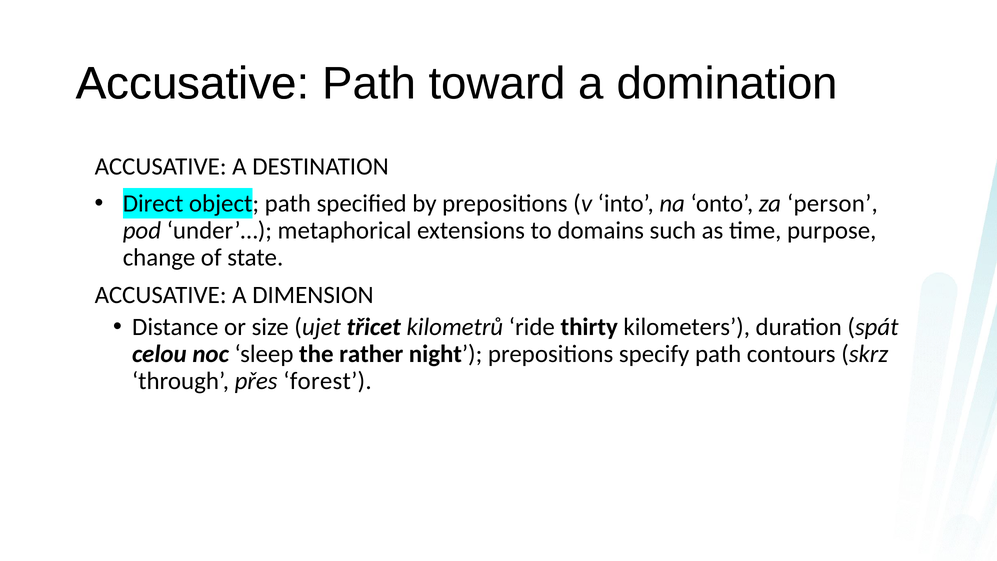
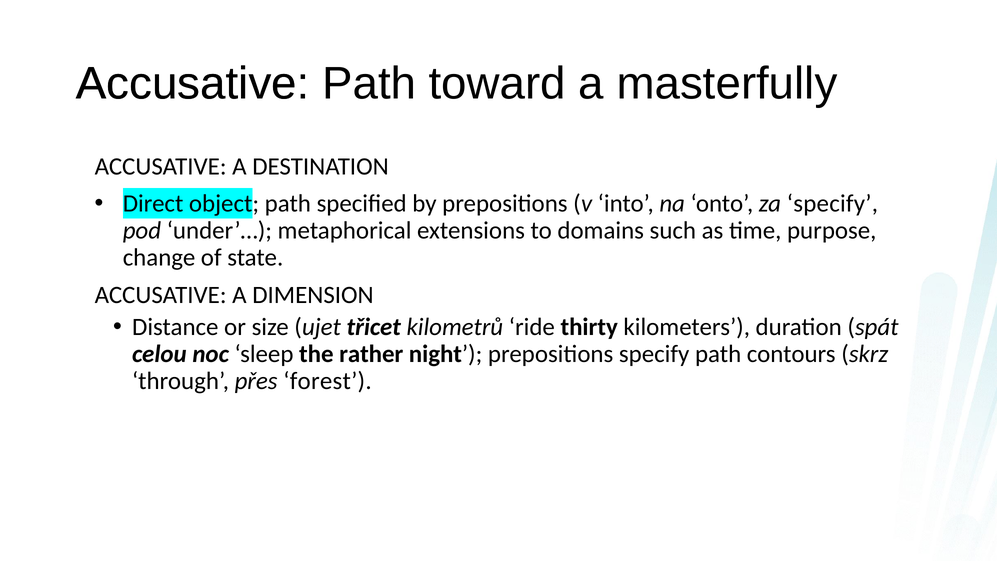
domination: domination -> masterfully
za person: person -> specify
